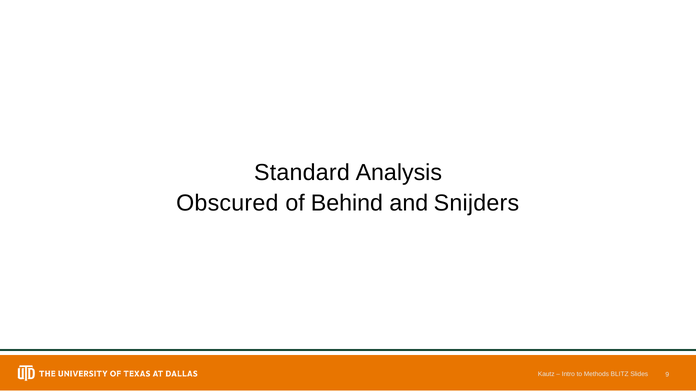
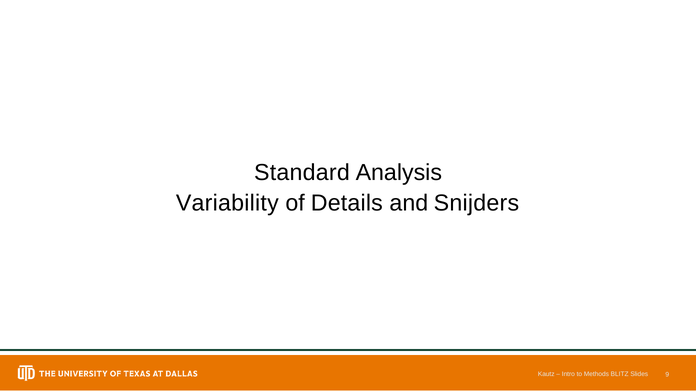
Obscured: Obscured -> Variability
Behind: Behind -> Details
